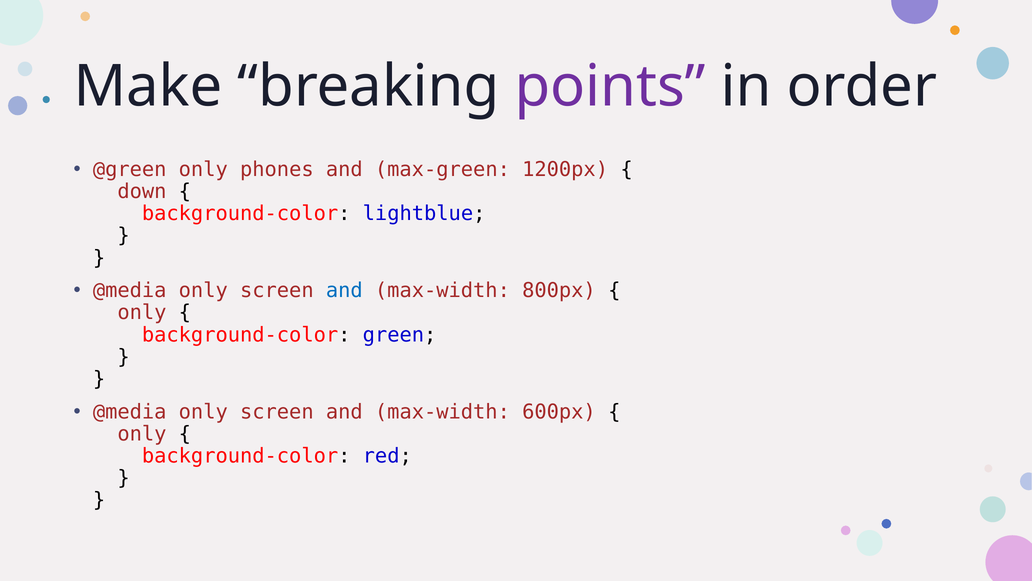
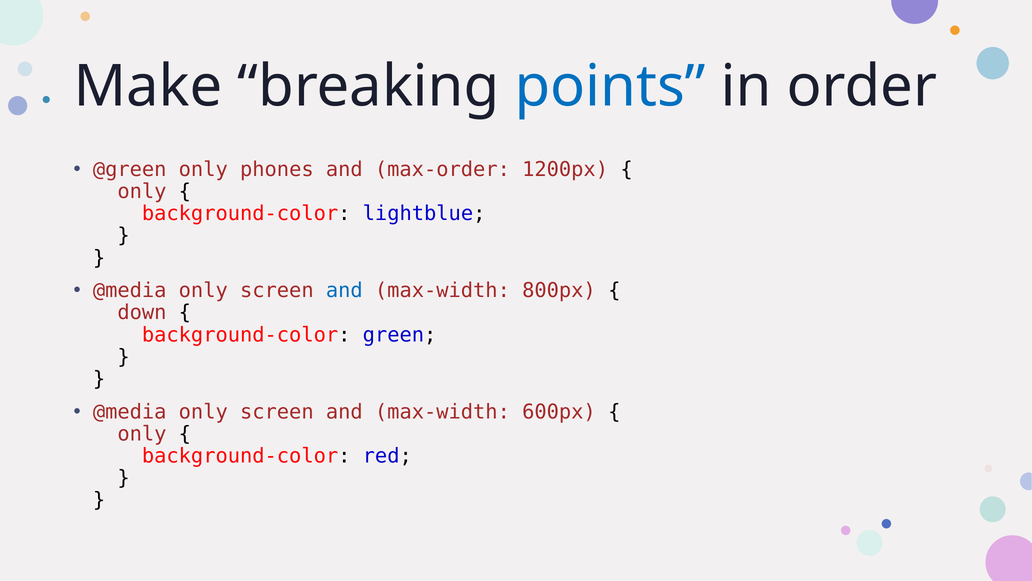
points colour: purple -> blue
max-green: max-green -> max-order
down at (142, 191): down -> only
only at (142, 312): only -> down
